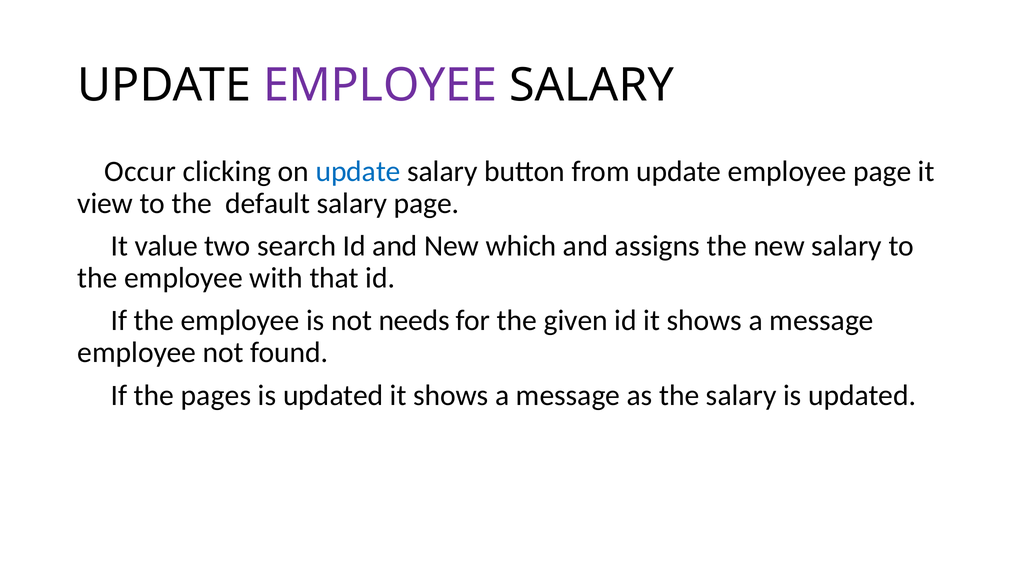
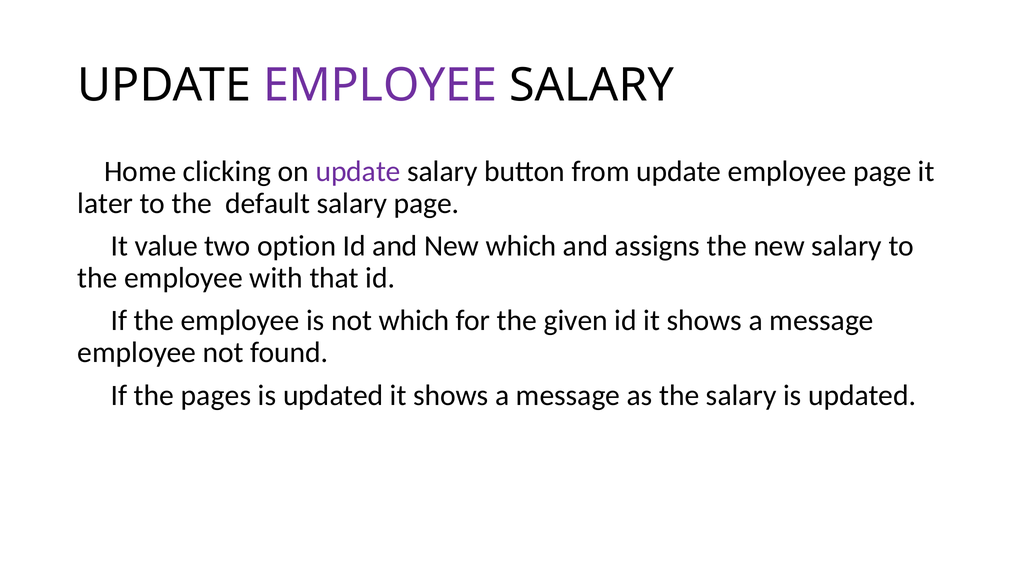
Occur: Occur -> Home
update at (358, 172) colour: blue -> purple
view: view -> later
search: search -> option
not needs: needs -> which
